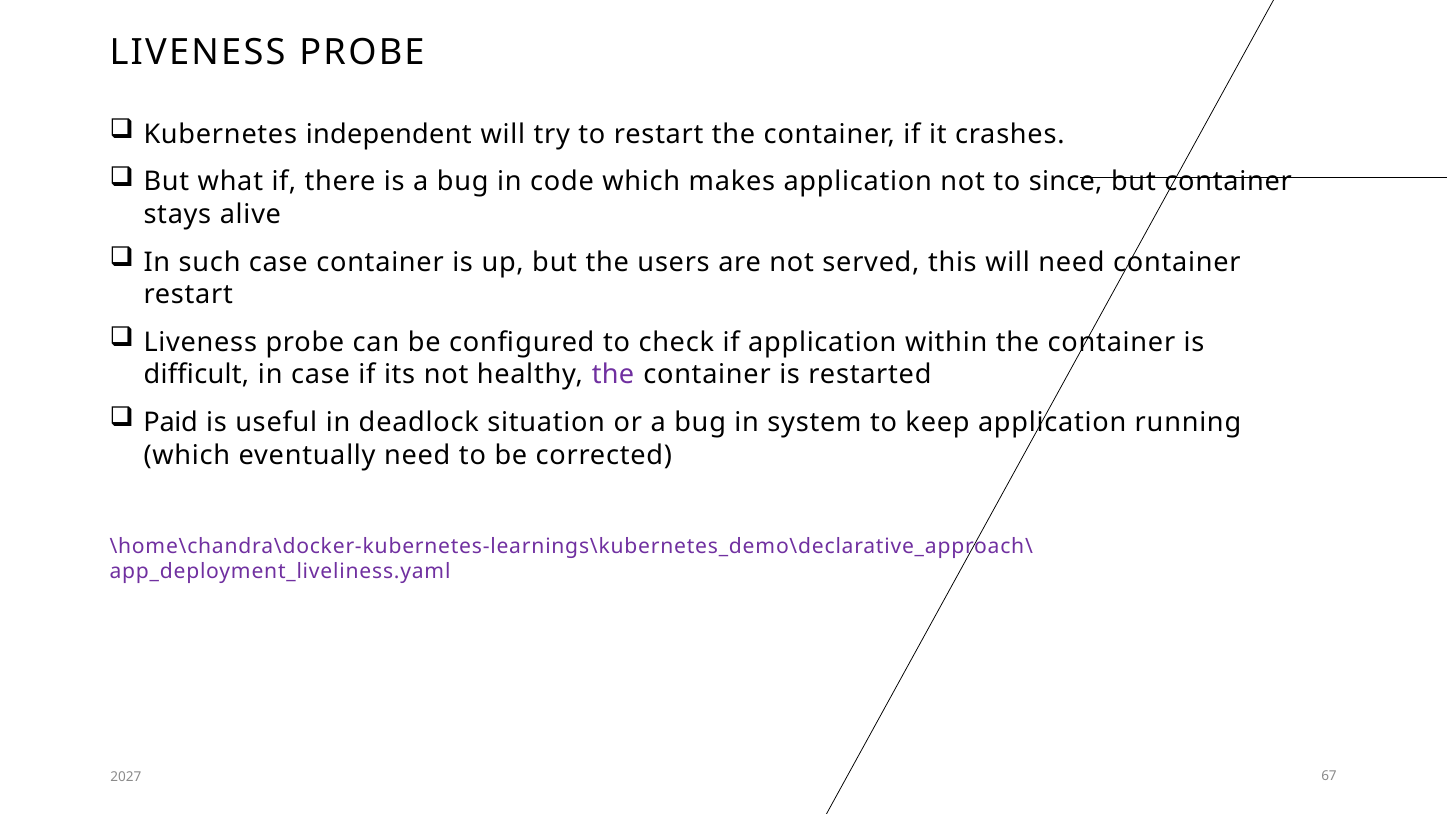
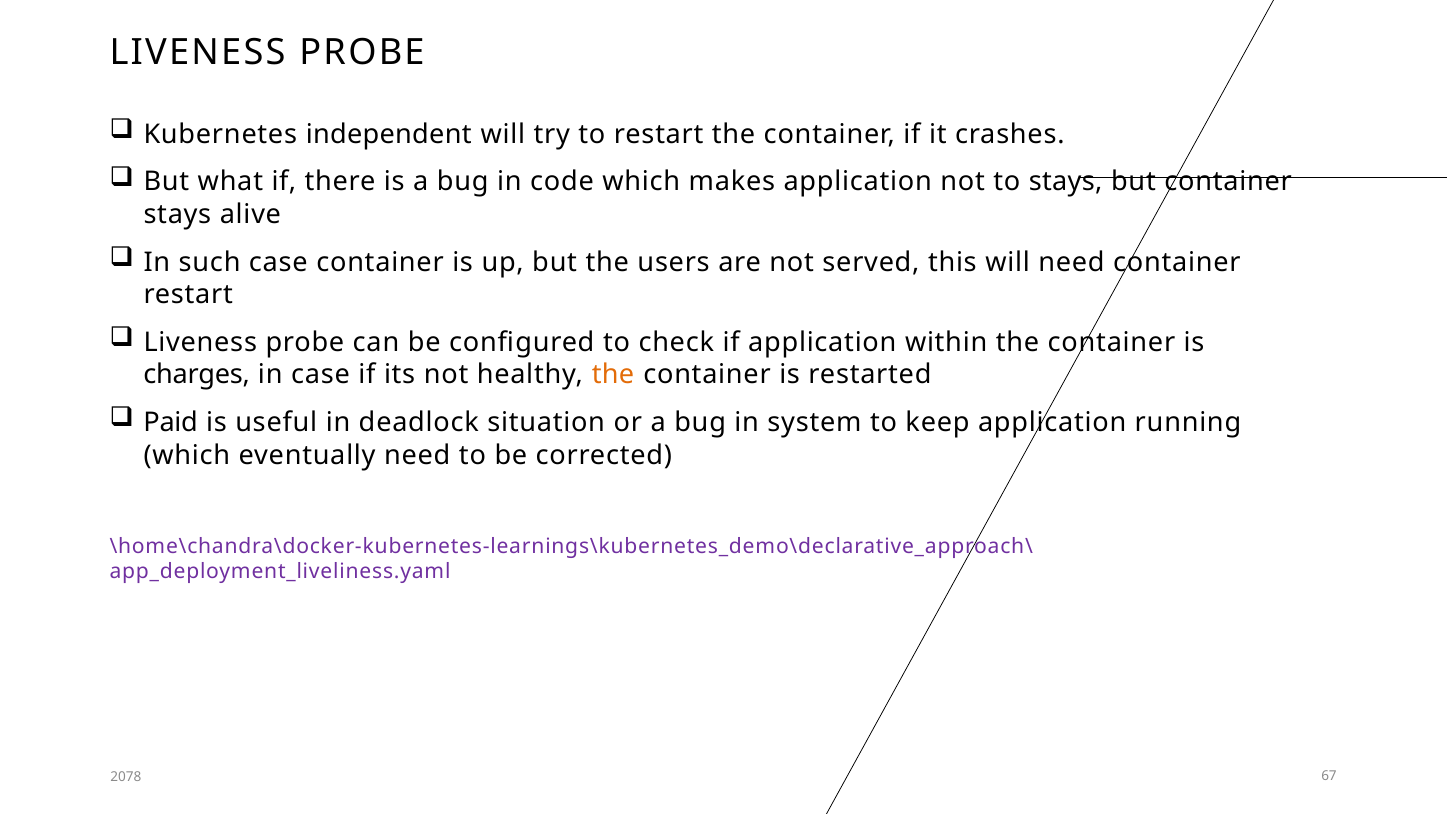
to since: since -> stays
difficult: difficult -> charges
the at (613, 375) colour: purple -> orange
2027: 2027 -> 2078
